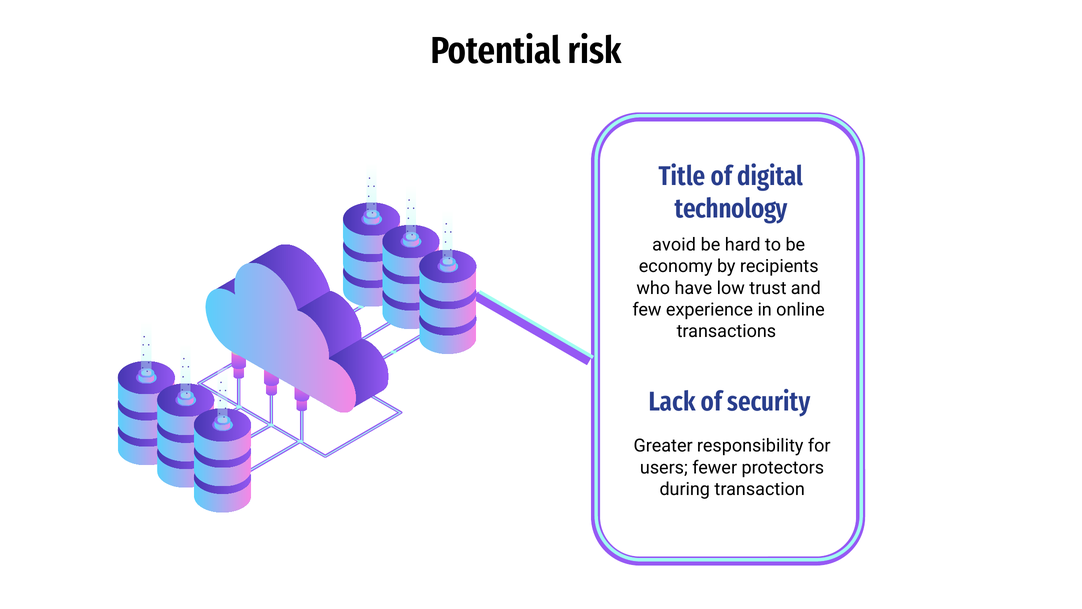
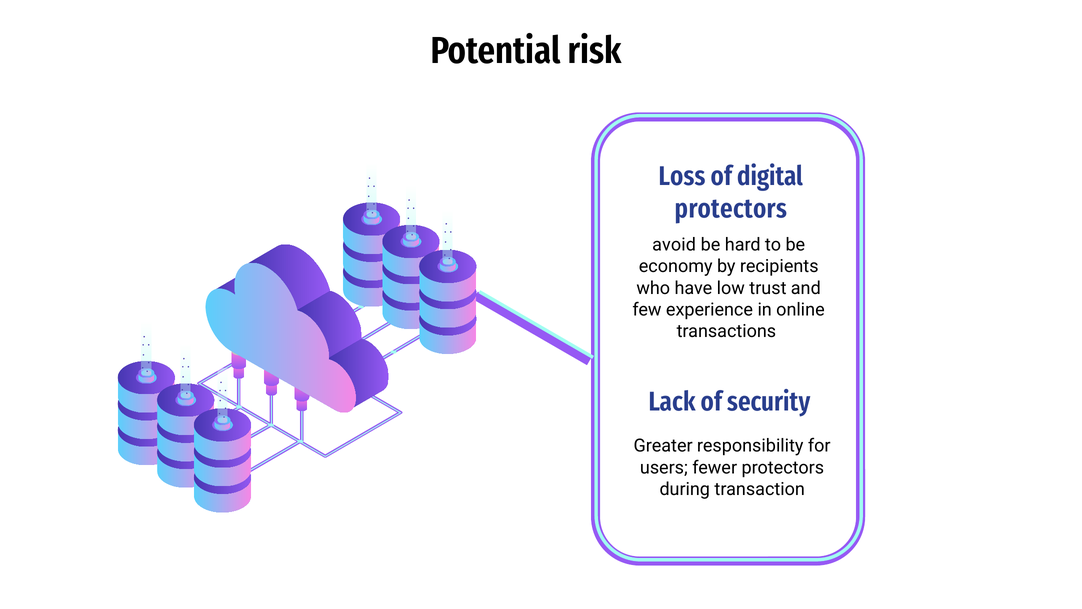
Title: Title -> Loss
technology at (731, 209): technology -> protectors
